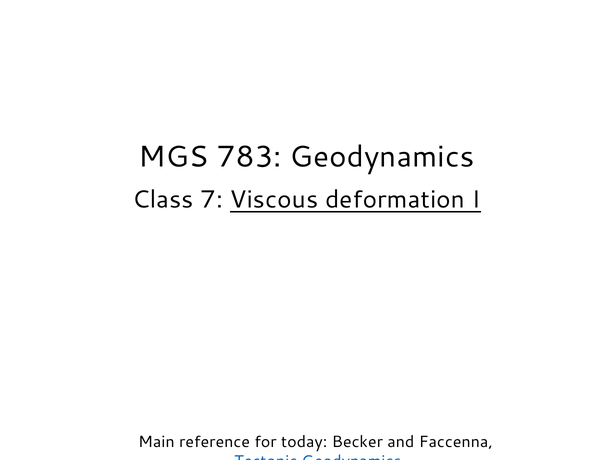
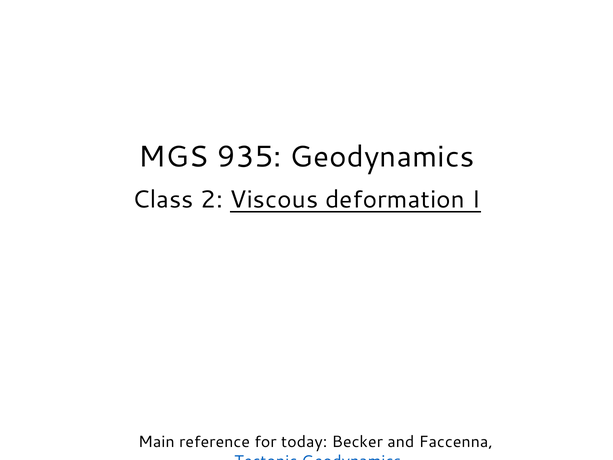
783: 783 -> 935
7: 7 -> 2
